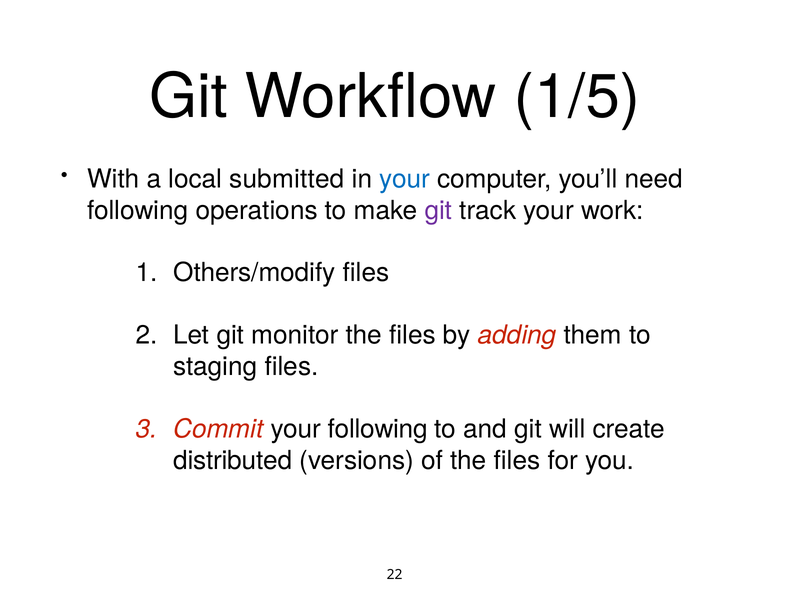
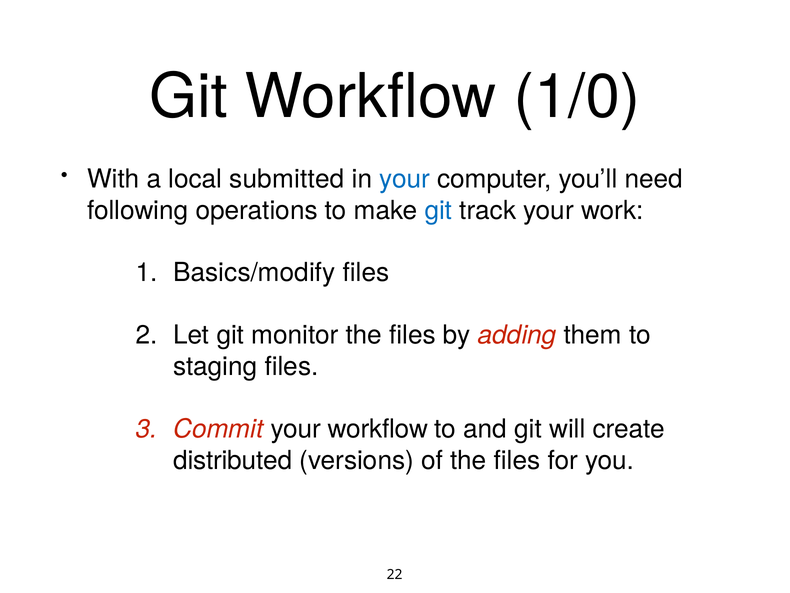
1/5: 1/5 -> 1/0
git at (438, 210) colour: purple -> blue
Others/modify: Others/modify -> Basics/modify
your following: following -> workflow
